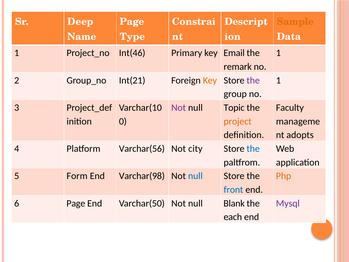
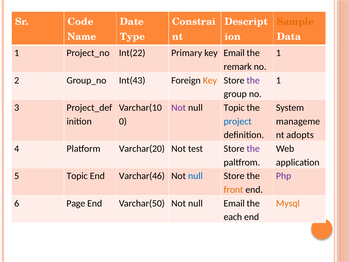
Deep: Deep -> Code
Page at (132, 22): Page -> Date
Int(46: Int(46 -> Int(22
Int(21: Int(21 -> Int(43
Faculty: Faculty -> System
project colour: orange -> blue
Varchar(56: Varchar(56 -> Varchar(20
city: city -> test
the at (253, 149) colour: blue -> purple
5 Form: Form -> Topic
Varchar(98: Varchar(98 -> Varchar(46
Php colour: orange -> purple
front colour: blue -> orange
null Blank: Blank -> Email
Mysql colour: purple -> orange
